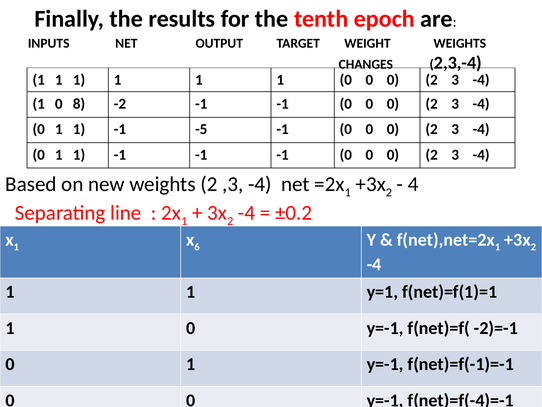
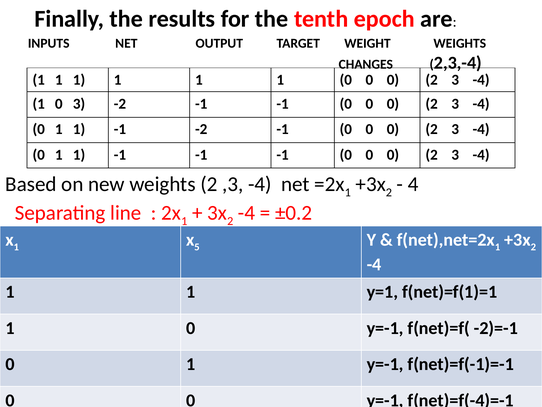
0 8: 8 -> 3
-1 -5: -5 -> -2
6: 6 -> 5
